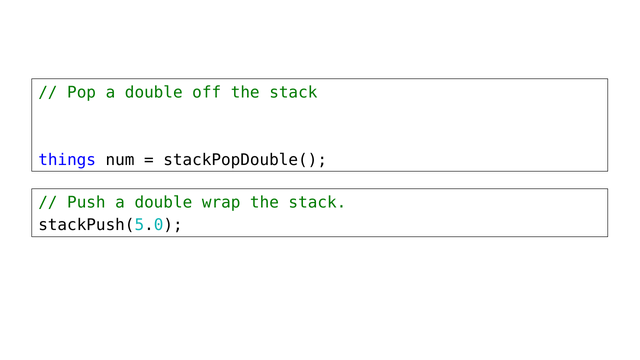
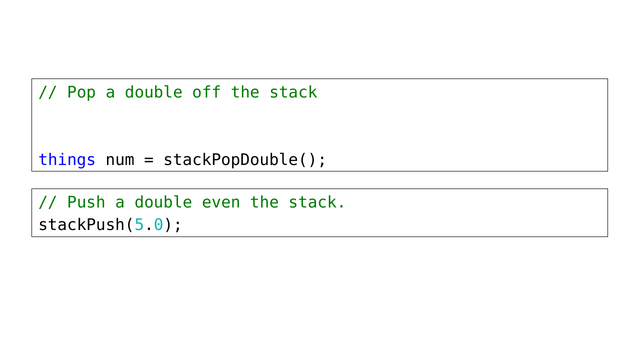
wrap: wrap -> even
